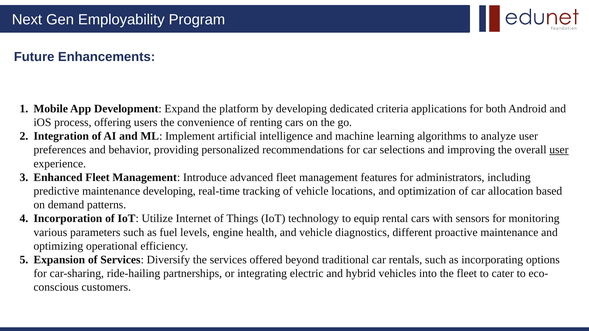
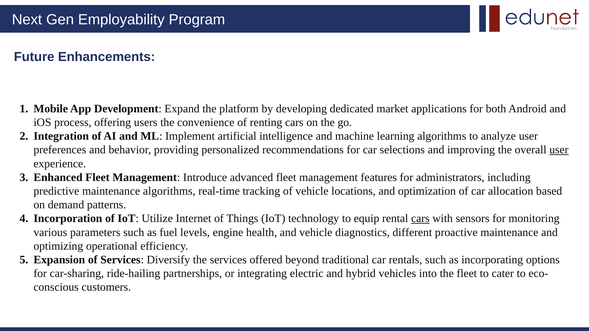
criteria: criteria -> market
maintenance developing: developing -> algorithms
cars at (420, 219) underline: none -> present
